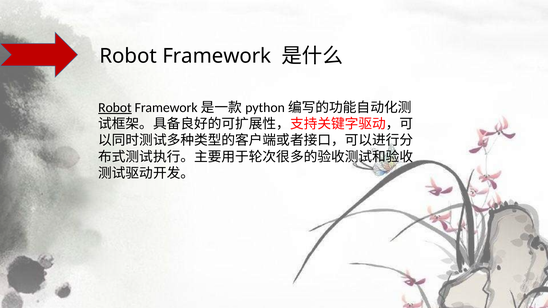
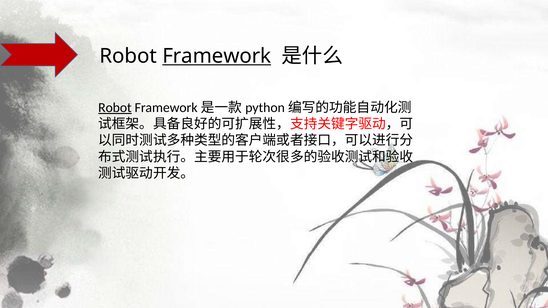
Framework underline: none -> present
